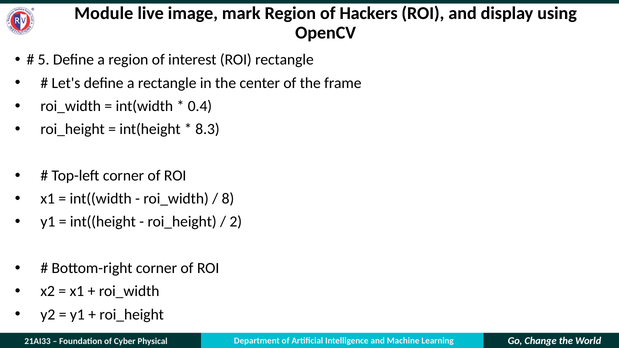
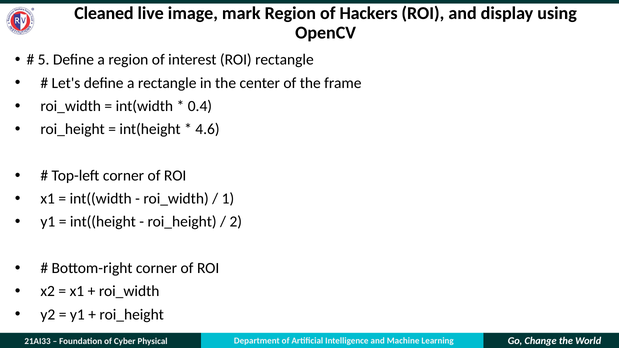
Module: Module -> Cleaned
8.3: 8.3 -> 4.6
8: 8 -> 1
